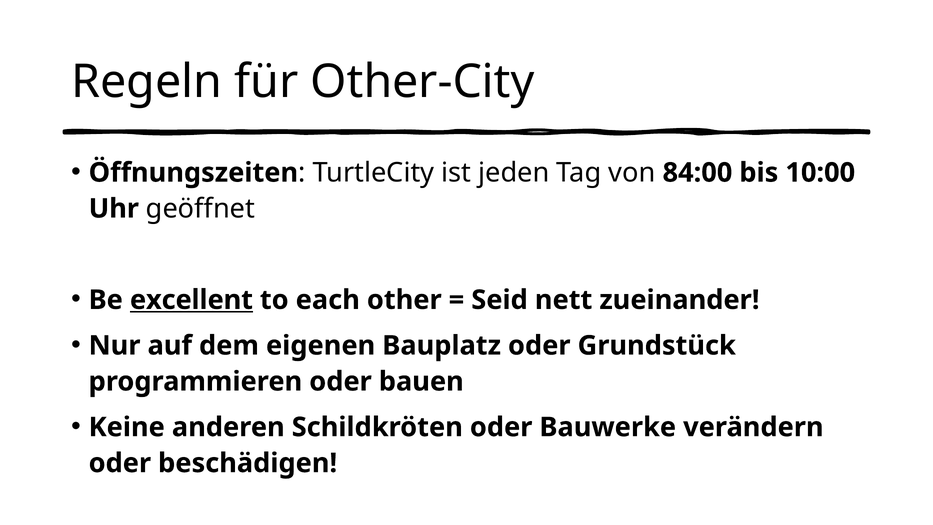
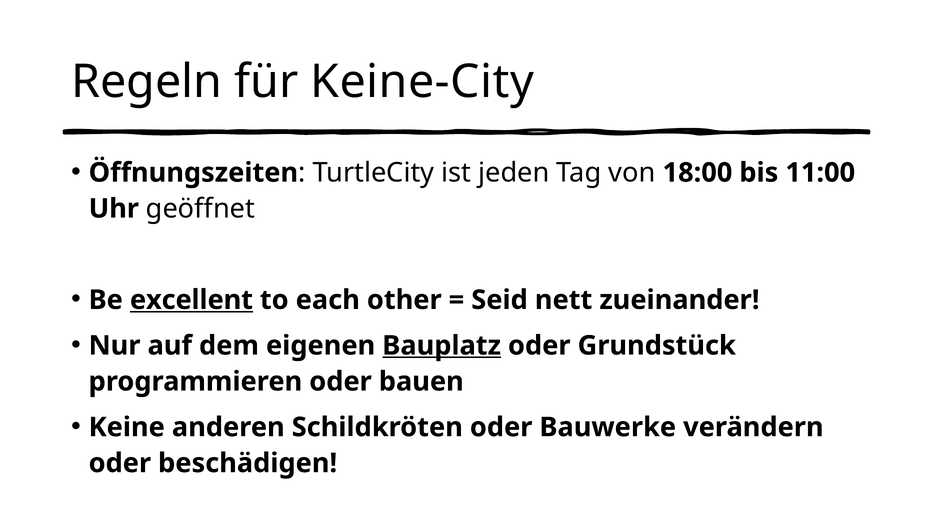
Other-City: Other-City -> Keine-City
84:00: 84:00 -> 18:00
10:00: 10:00 -> 11:00
Bauplatz underline: none -> present
